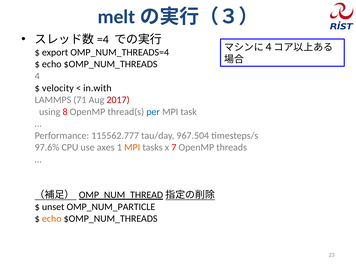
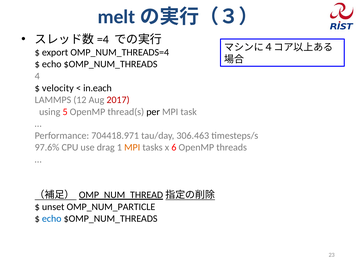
in.with: in.with -> in.each
71: 71 -> 12
8: 8 -> 5
per colour: blue -> black
115562.777: 115562.777 -> 704418.971
967.504: 967.504 -> 306.463
axes: axes -> drag
7: 7 -> 6
echo at (52, 219) colour: orange -> blue
